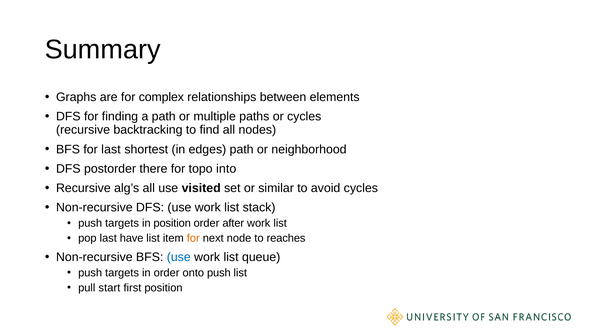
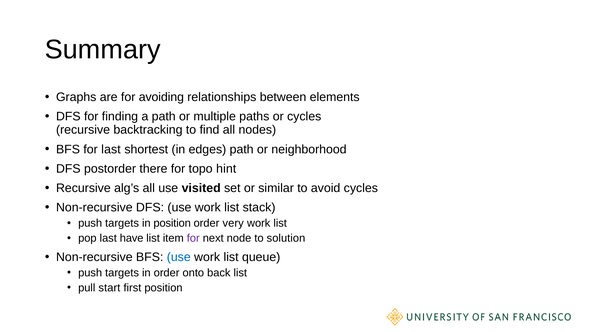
complex: complex -> avoiding
into: into -> hint
after: after -> very
for at (193, 238) colour: orange -> purple
reaches: reaches -> solution
onto push: push -> back
